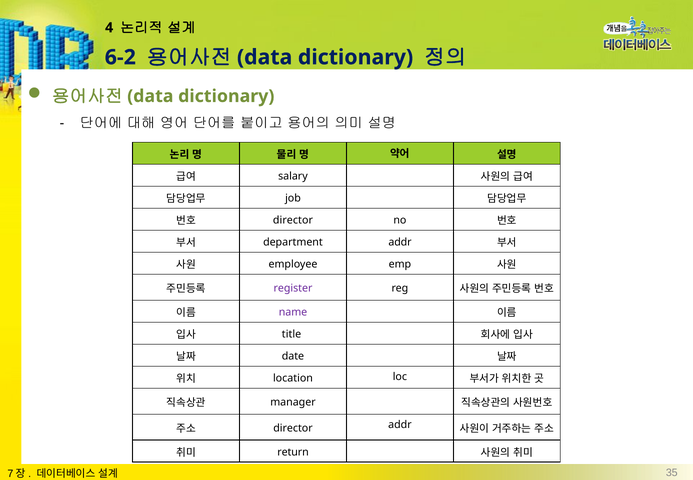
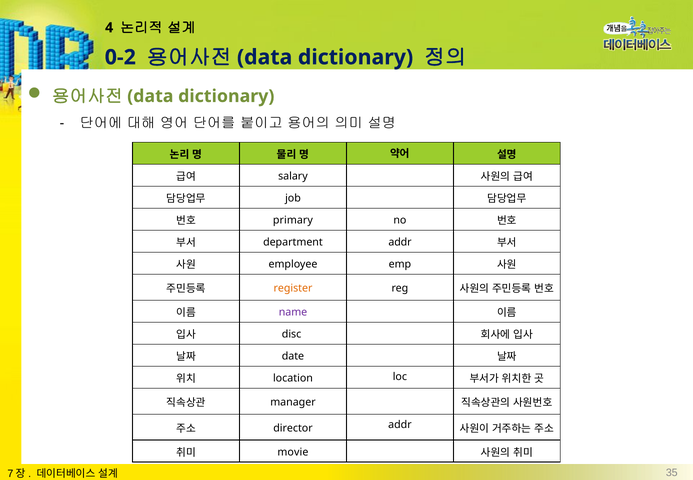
6-2: 6-2 -> 0-2
director at (293, 220): director -> primary
register colour: purple -> orange
title: title -> disc
return: return -> movie
